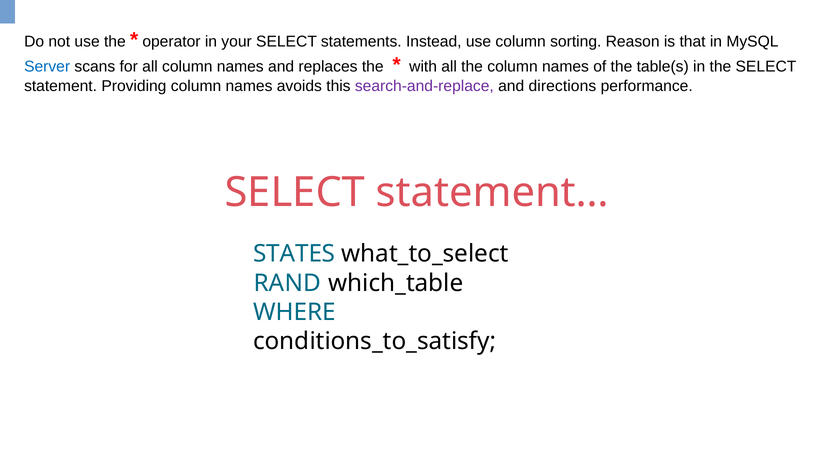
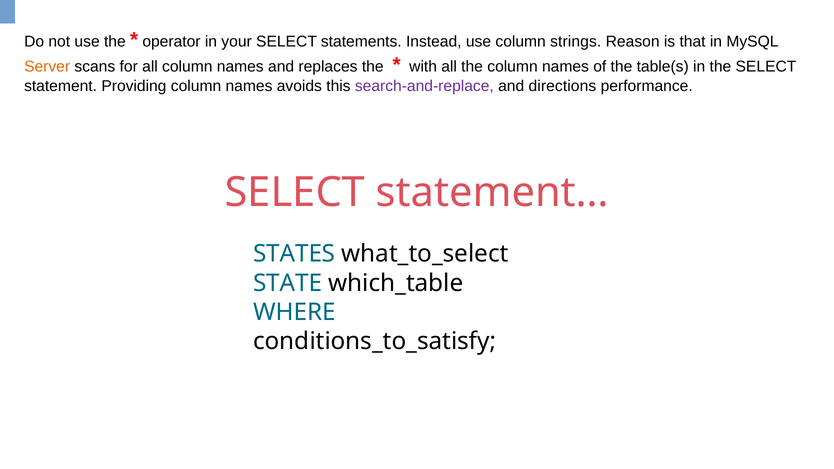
sorting: sorting -> strings
Server colour: blue -> orange
RAND: RAND -> STATE
